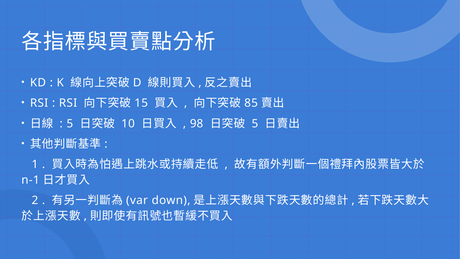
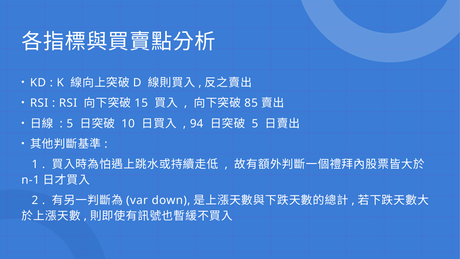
98: 98 -> 94
